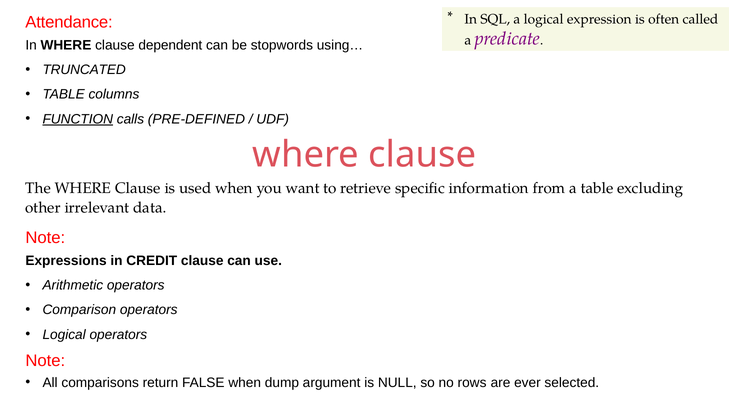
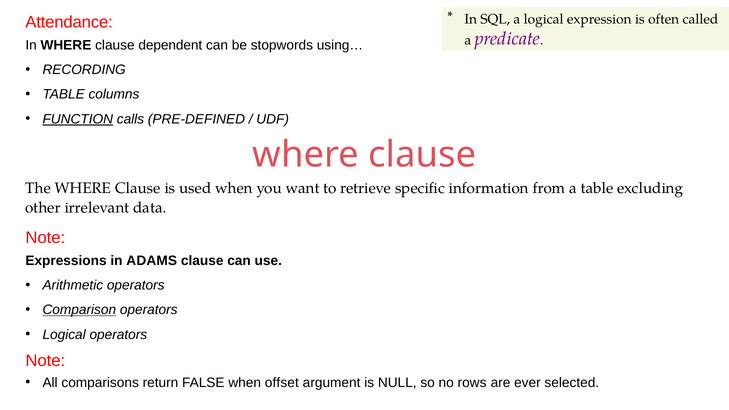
TRUNCATED: TRUNCATED -> RECORDING
CREDIT: CREDIT -> ADAMS
Comparison underline: none -> present
dump: dump -> offset
